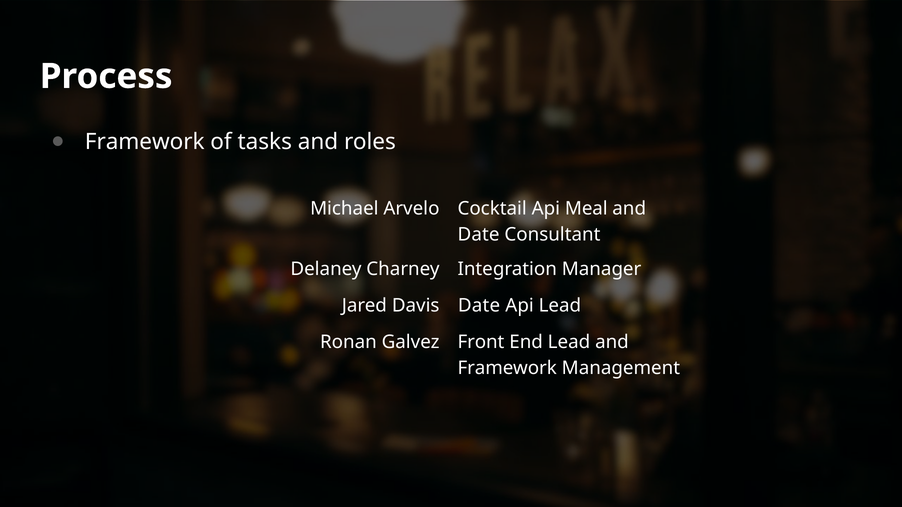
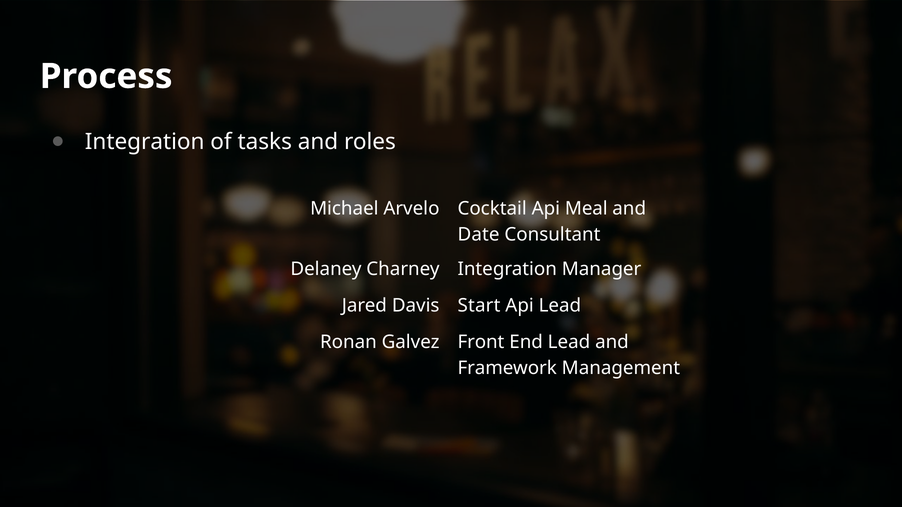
Framework at (145, 142): Framework -> Integration
Davis Date: Date -> Start
